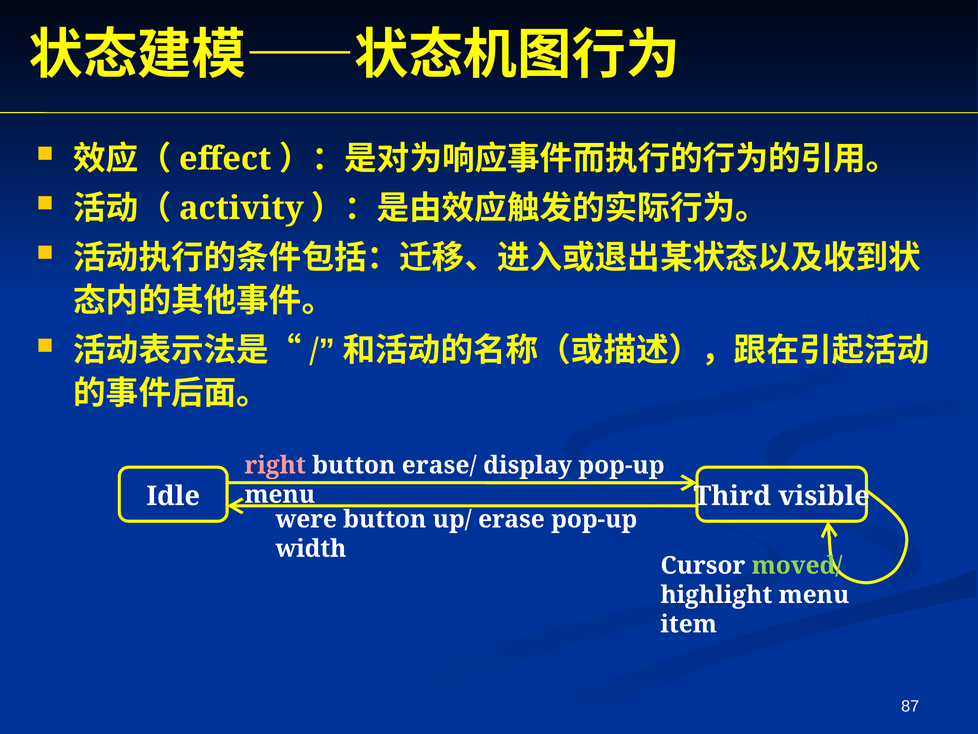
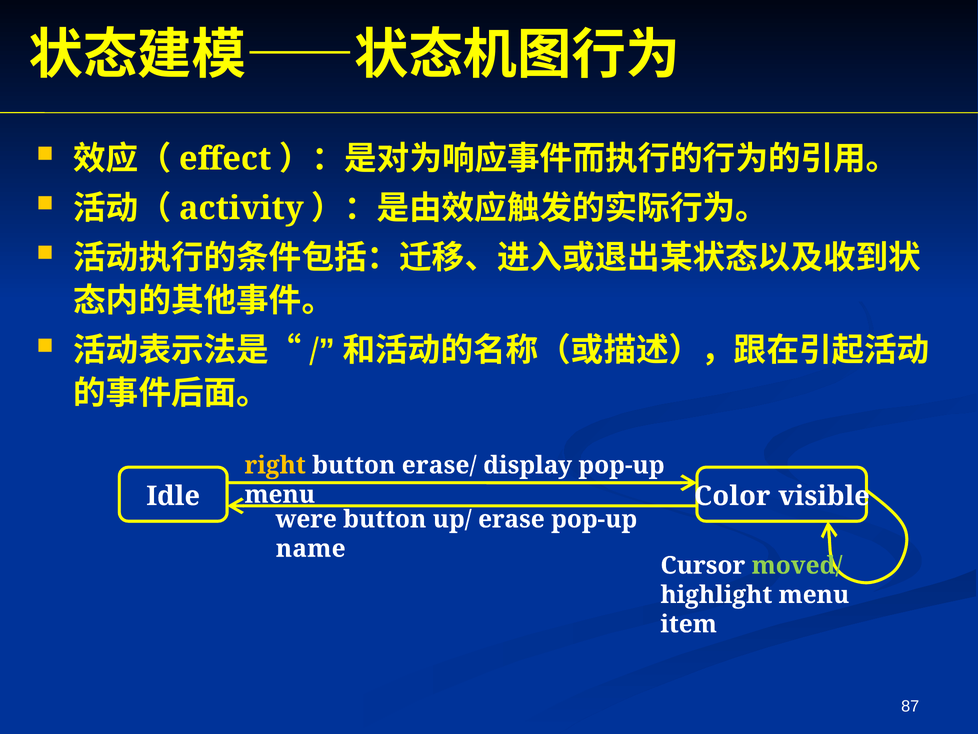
right colour: pink -> yellow
Third: Third -> Color
width: width -> name
